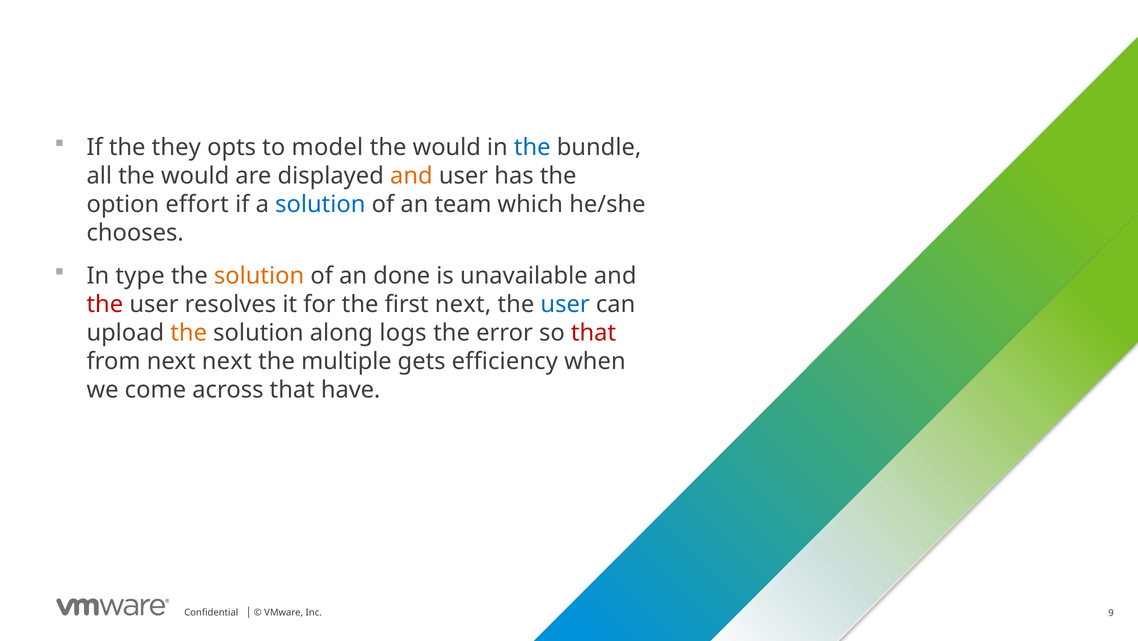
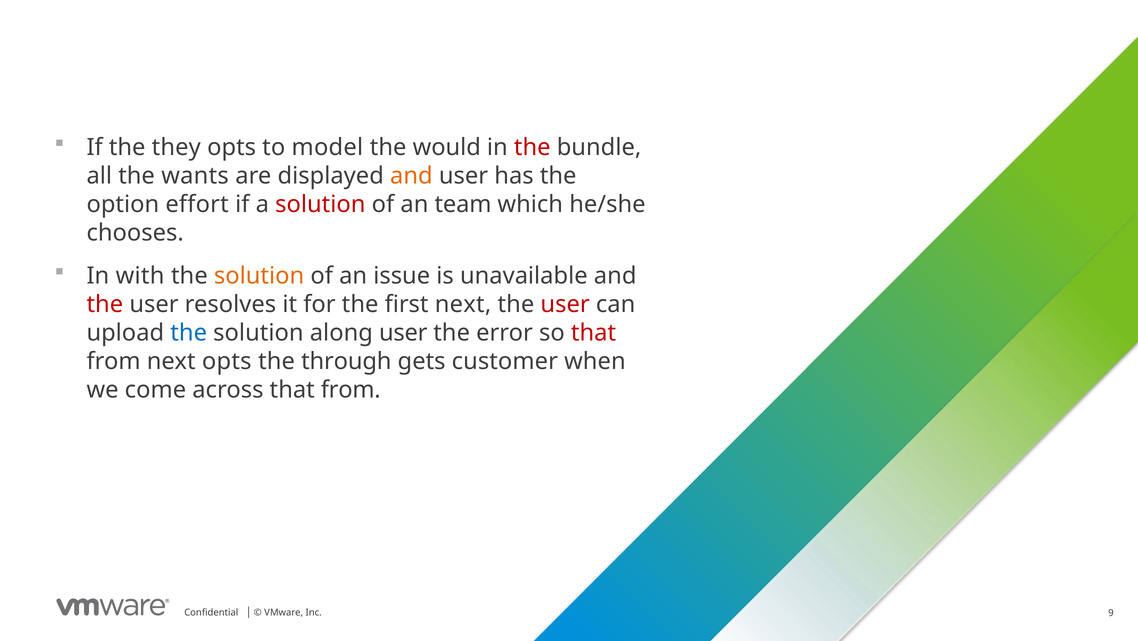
the at (532, 147) colour: blue -> red
all the would: would -> wants
solution at (320, 204) colour: blue -> red
type: type -> with
done: done -> issue
user at (565, 304) colour: blue -> red
the at (189, 332) colour: orange -> blue
along logs: logs -> user
next next: next -> opts
multiple: multiple -> through
efficiency: efficiency -> customer
across that have: have -> from
